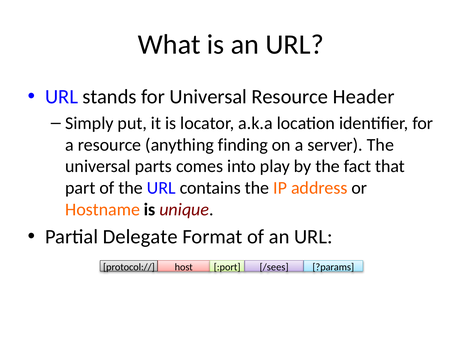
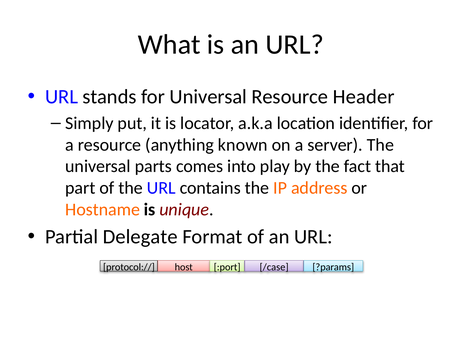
finding: finding -> known
/sees: /sees -> /case
